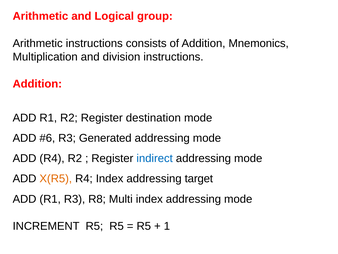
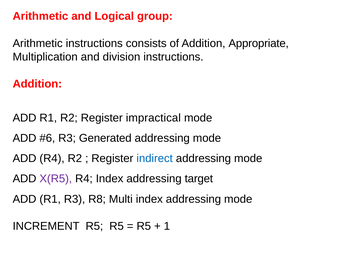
Mnemonics: Mnemonics -> Appropriate
destination: destination -> impractical
X(R5 colour: orange -> purple
